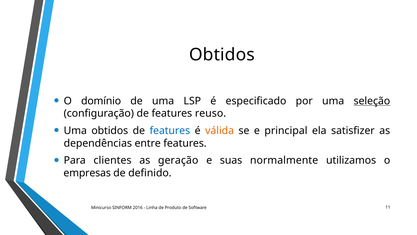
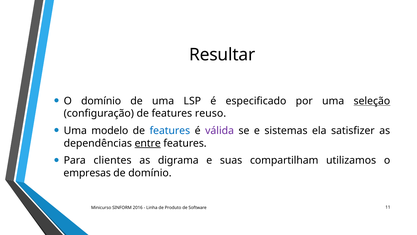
Obtidos at (222, 55): Obtidos -> Resultar
Uma obtidos: obtidos -> modelo
válida colour: orange -> purple
principal: principal -> sistemas
entre underline: none -> present
geração: geração -> digrama
normalmente: normalmente -> compartilham
de definido: definido -> domínio
